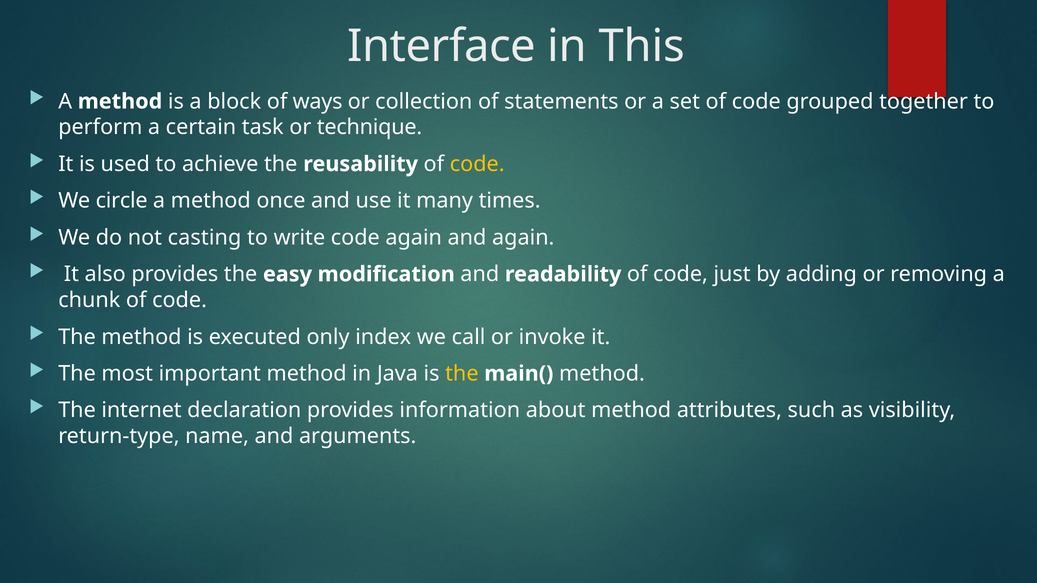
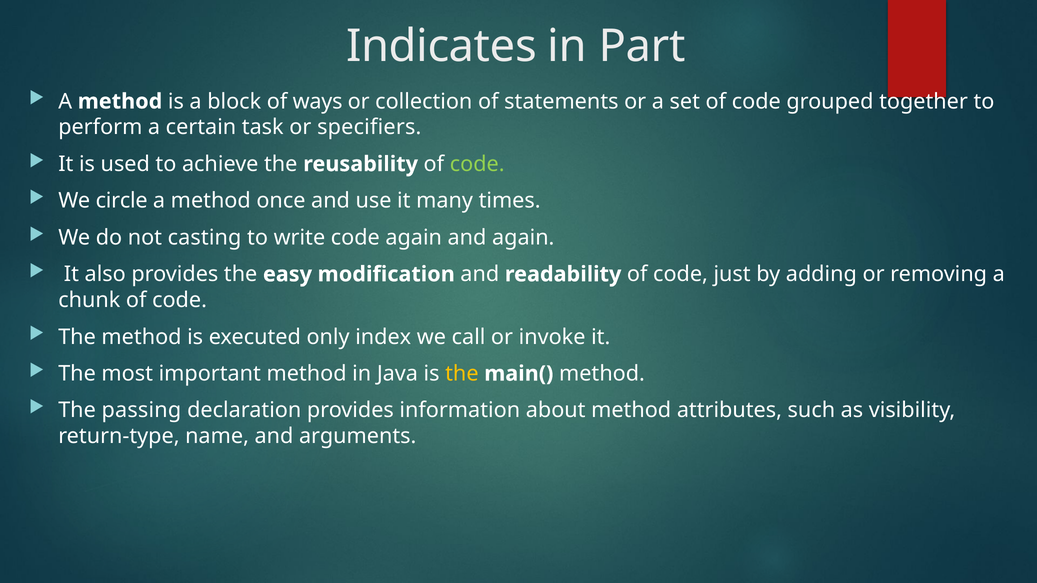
Interface: Interface -> Indicates
This: This -> Part
technique: technique -> specifiers
code at (477, 164) colour: yellow -> light green
internet: internet -> passing
